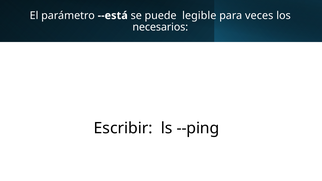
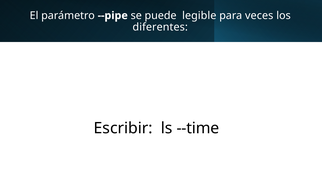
--está: --está -> --pipe
necesarios: necesarios -> diferentes
--ping: --ping -> --time
